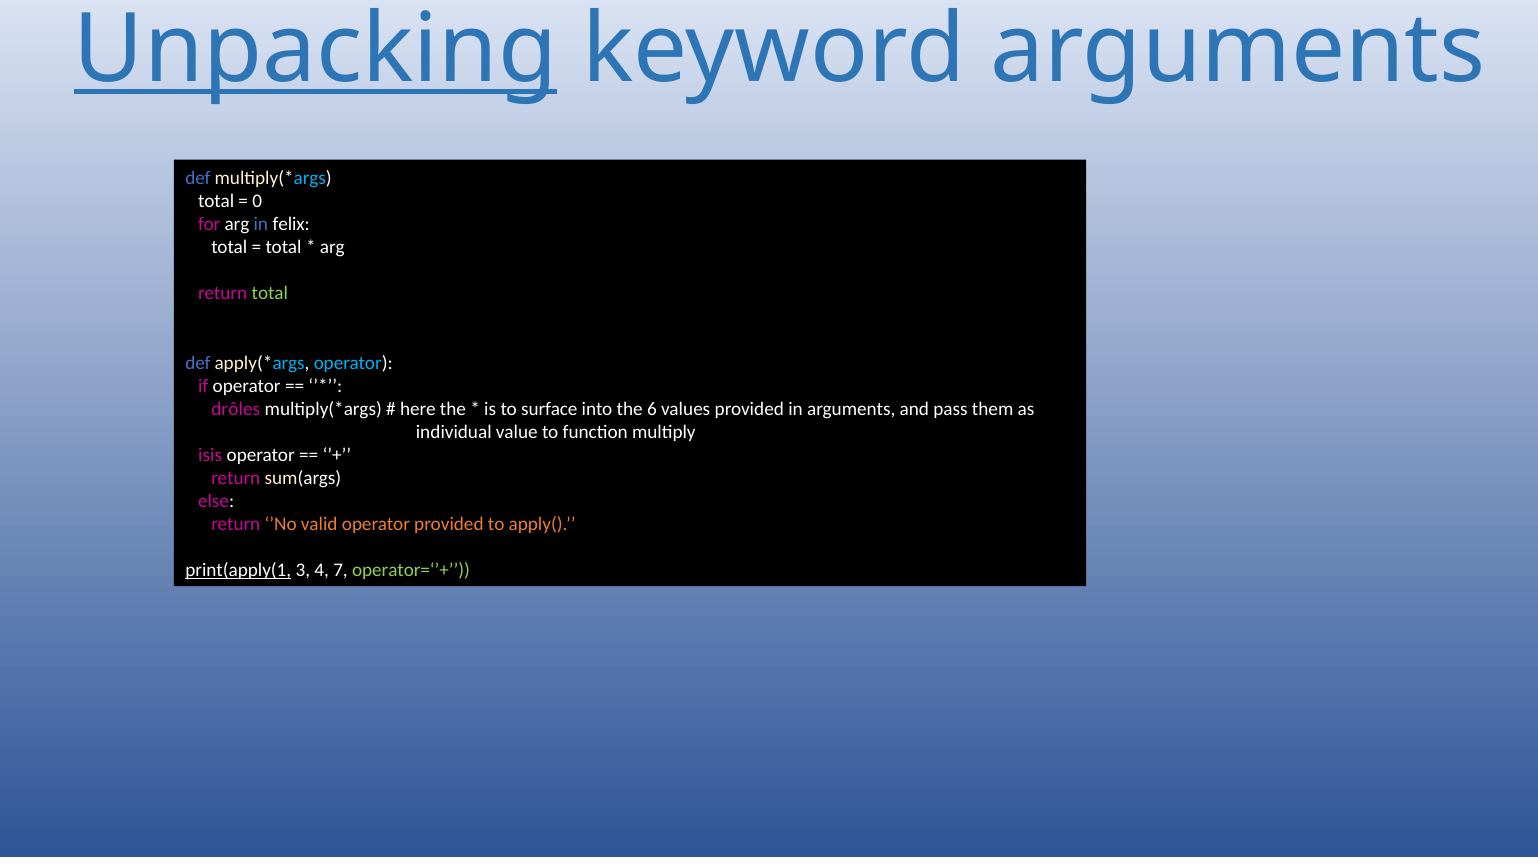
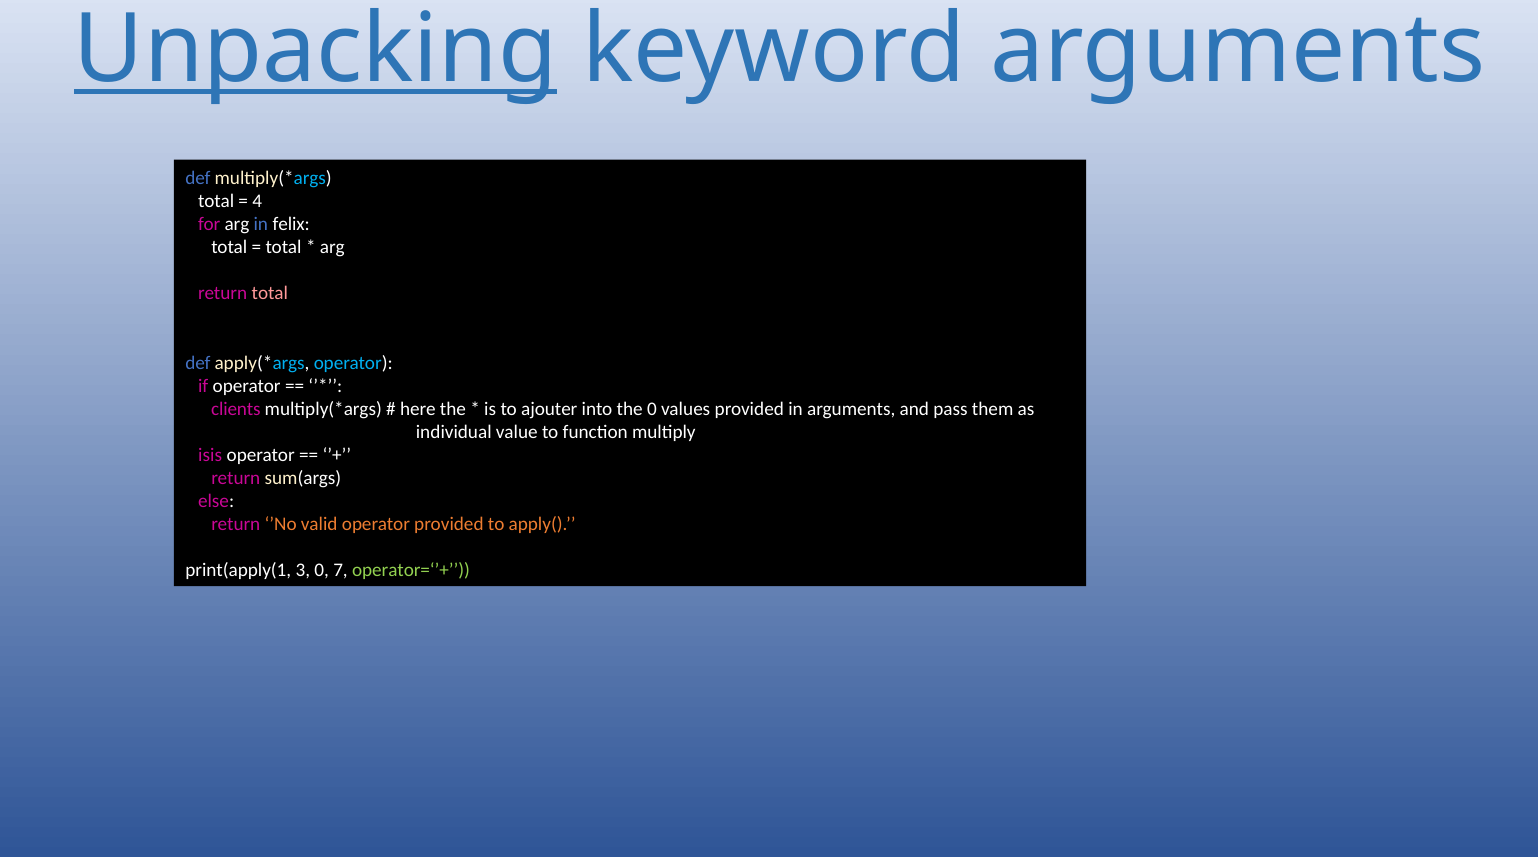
0: 0 -> 4
total at (270, 294) colour: light green -> pink
drôles: drôles -> clients
surface: surface -> ajouter
the 6: 6 -> 0
print(apply(1 underline: present -> none
3 4: 4 -> 0
